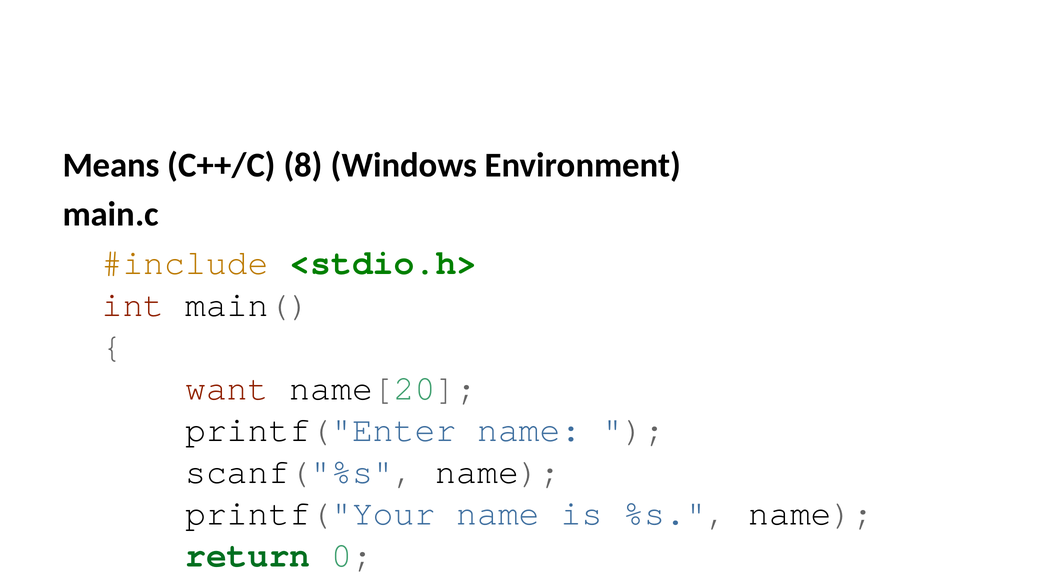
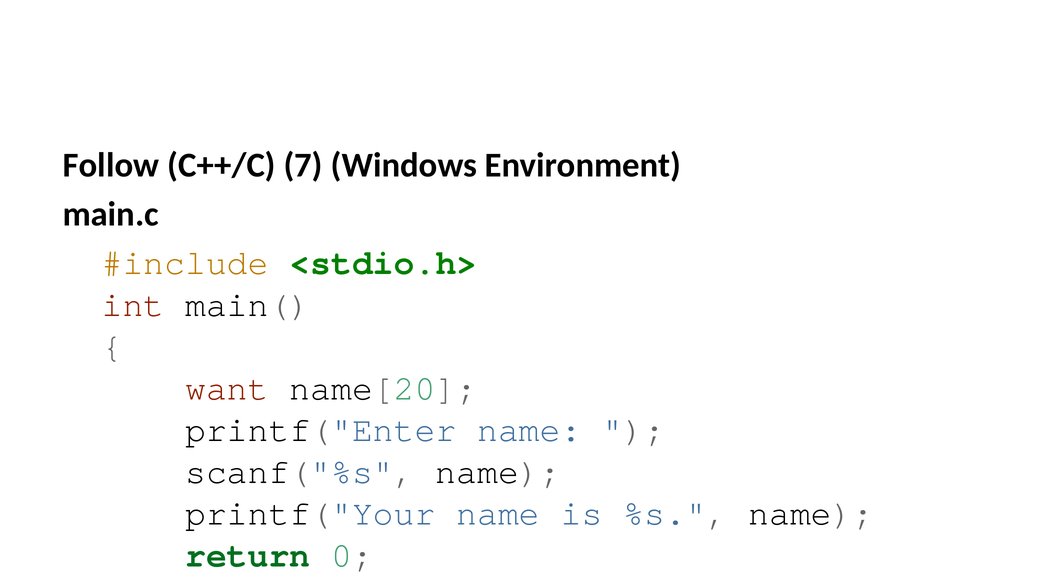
Means: Means -> Follow
8: 8 -> 7
